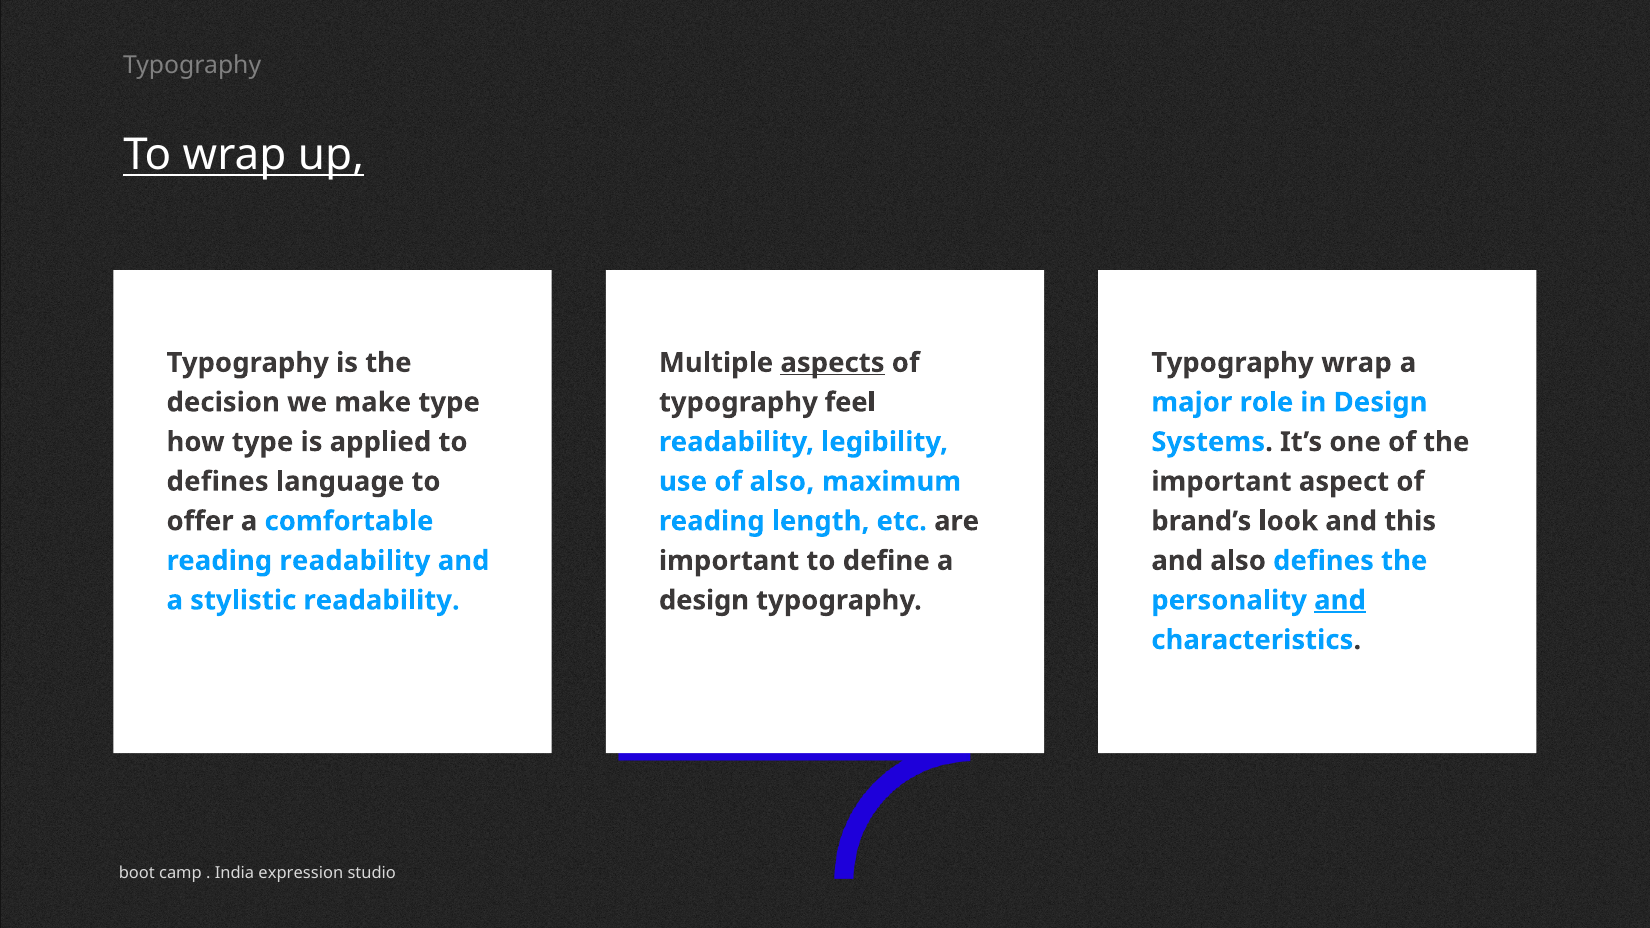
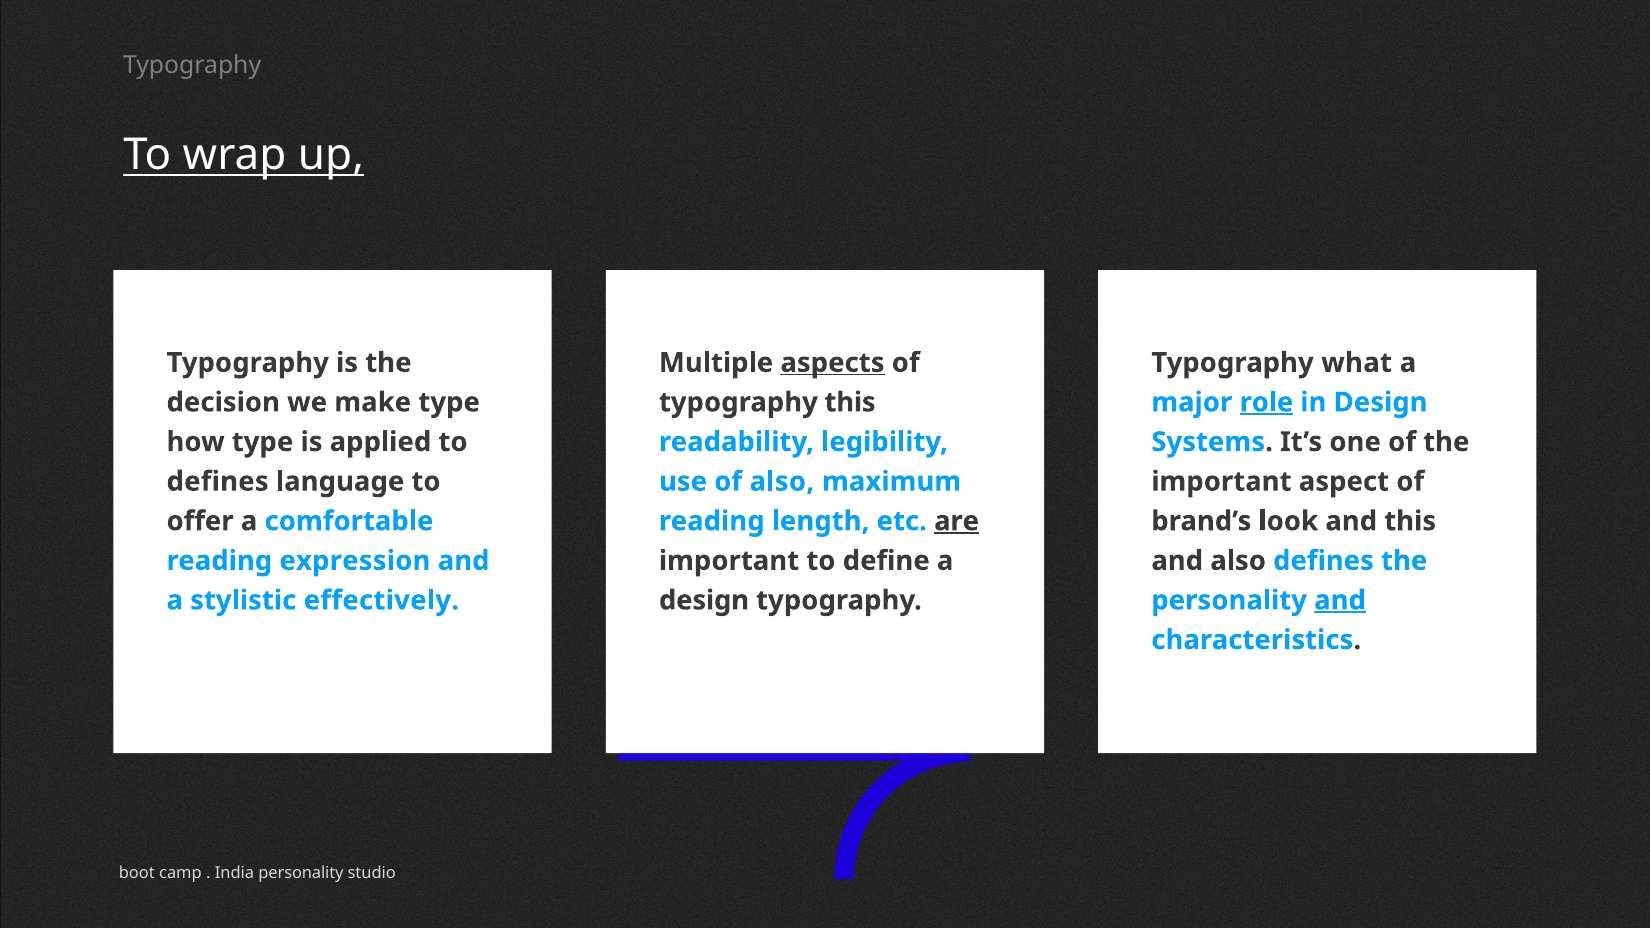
Typography wrap: wrap -> what
typography feel: feel -> this
role underline: none -> present
are underline: none -> present
reading readability: readability -> expression
stylistic readability: readability -> effectively
expression at (301, 873): expression -> personality
